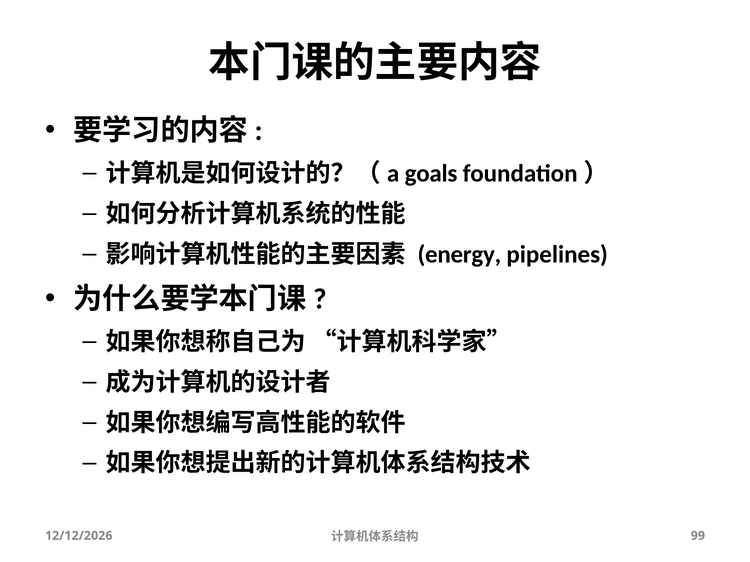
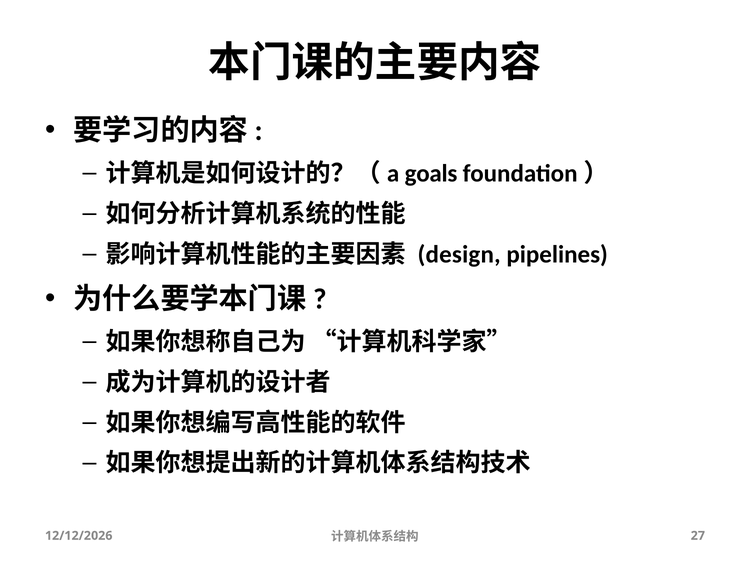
energy: energy -> design
99: 99 -> 27
